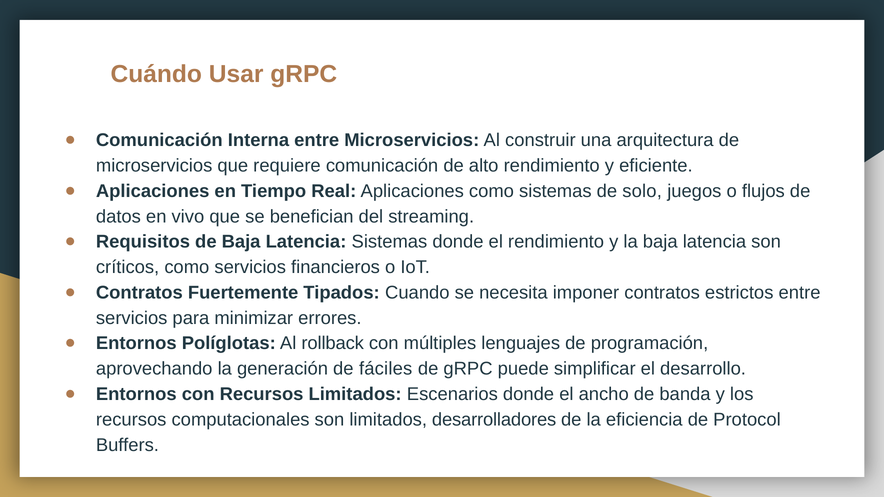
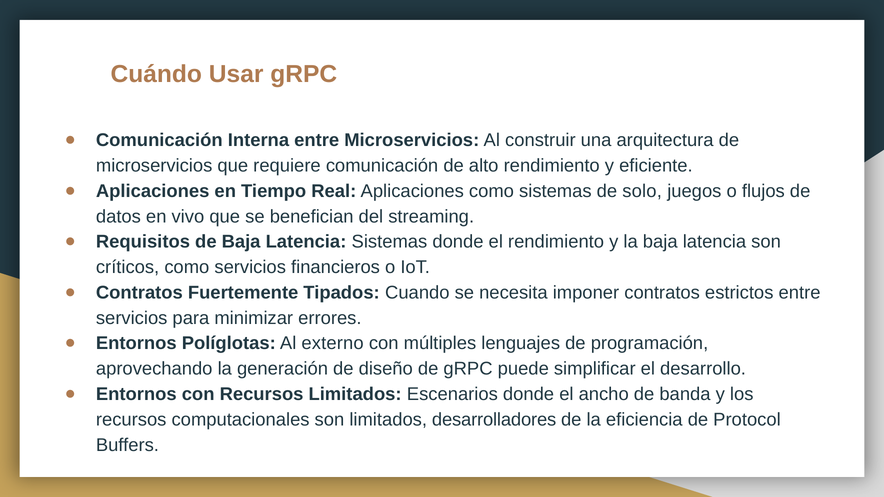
rollback: rollback -> externo
fáciles: fáciles -> diseño
